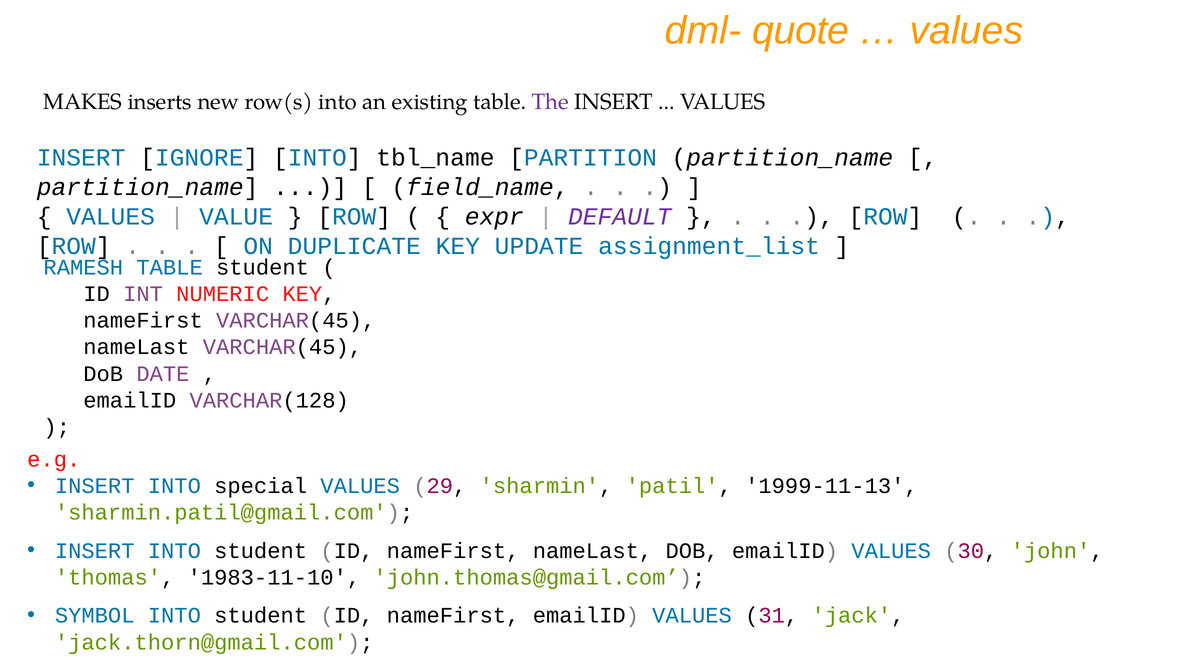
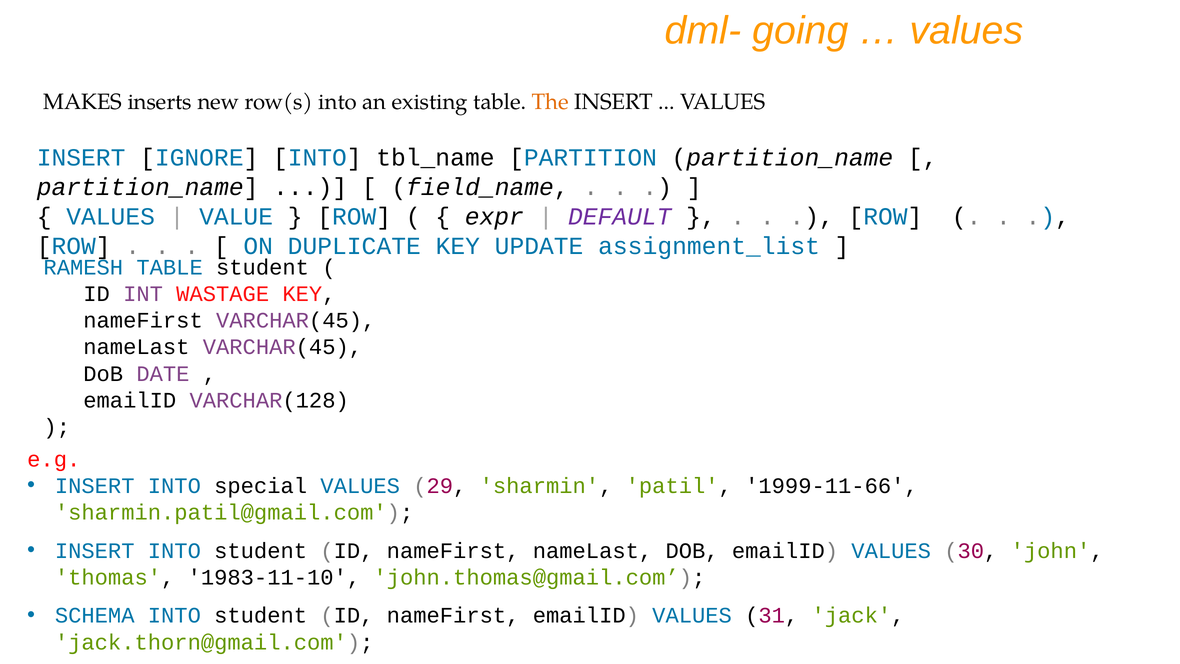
quote: quote -> going
The colour: purple -> orange
NUMERIC: NUMERIC -> WASTAGE
1999-11-13: 1999-11-13 -> 1999-11-66
SYMBOL: SYMBOL -> SCHEMA
